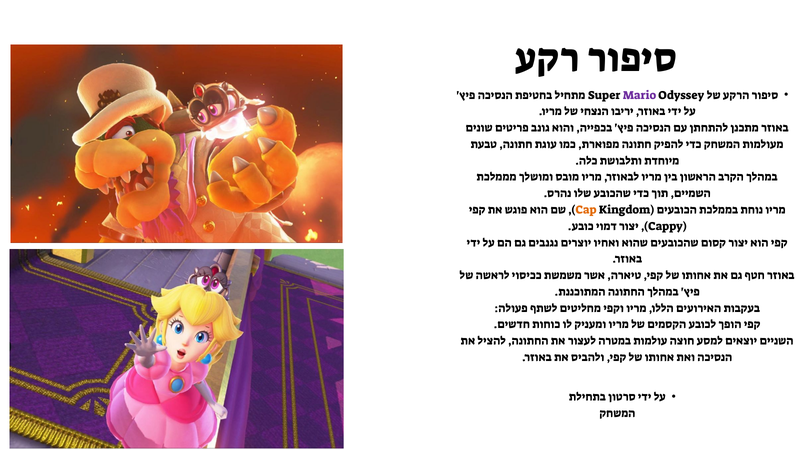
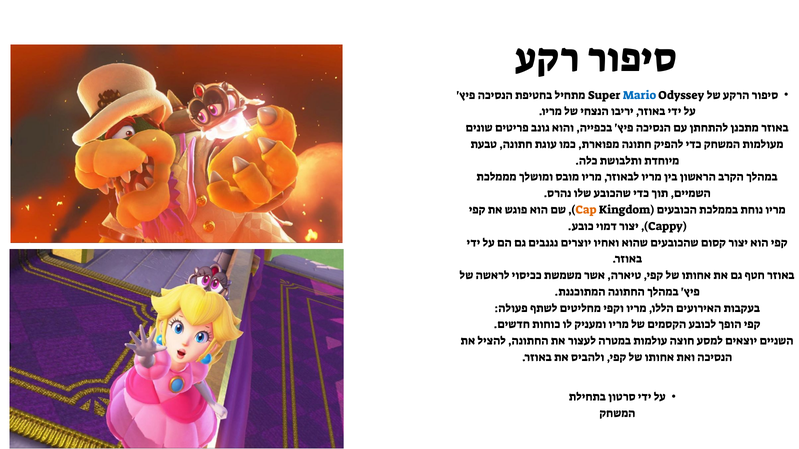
Mario colour: purple -> blue
